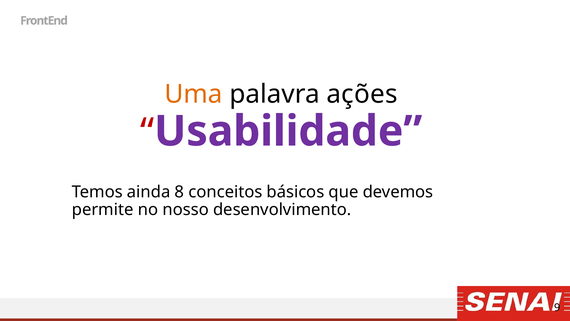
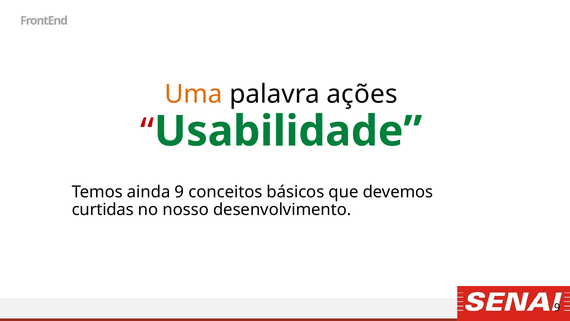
Usabilidade colour: purple -> green
ainda 8: 8 -> 9
permite: permite -> curtidas
